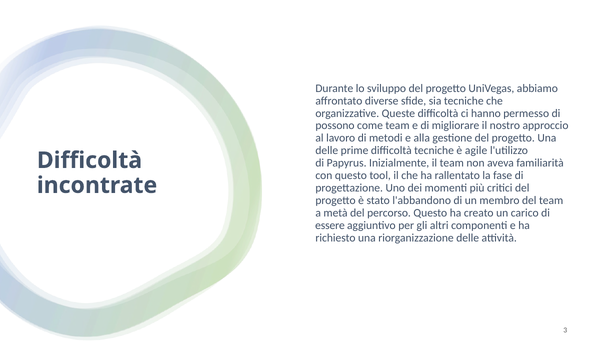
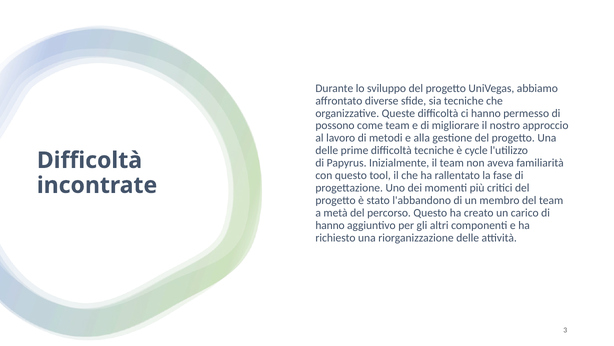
agile: agile -> cycle
essere at (330, 225): essere -> hanno
